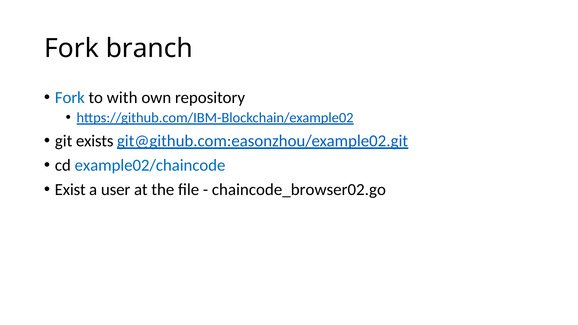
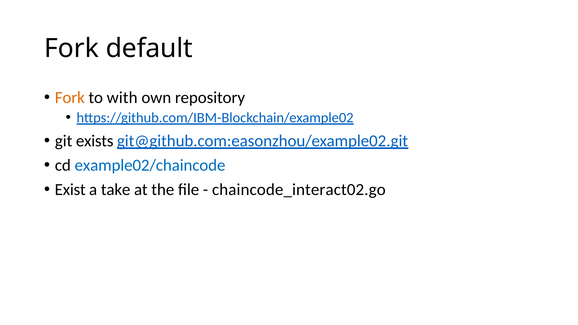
branch: branch -> default
Fork at (70, 98) colour: blue -> orange
user: user -> take
chaincode_browser02.go: chaincode_browser02.go -> chaincode_interact02.go
